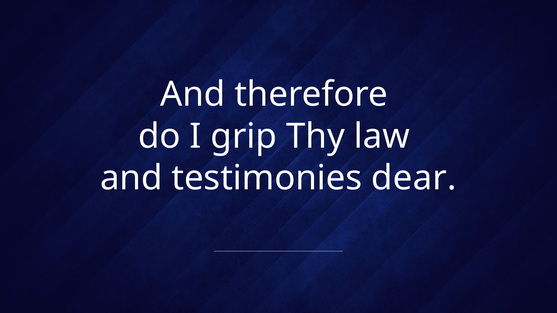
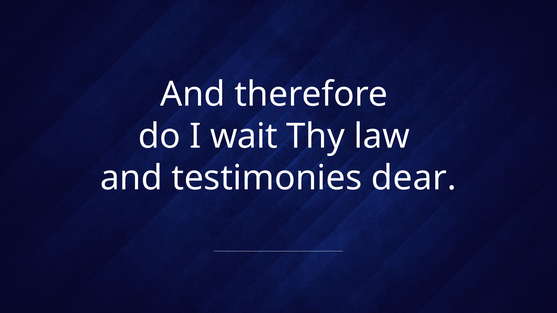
grip: grip -> wait
